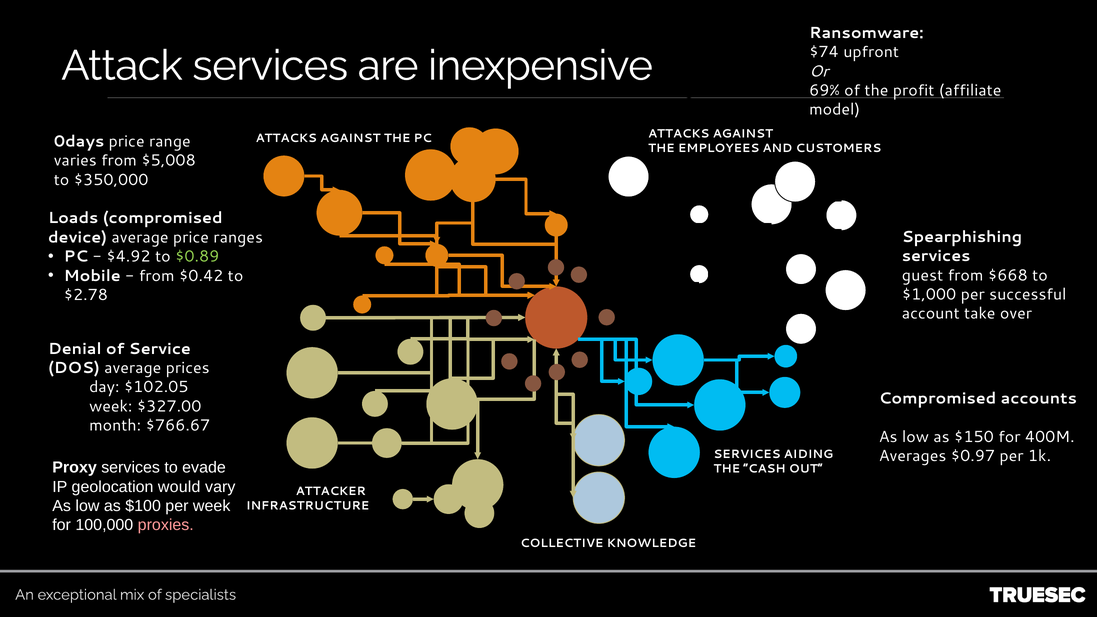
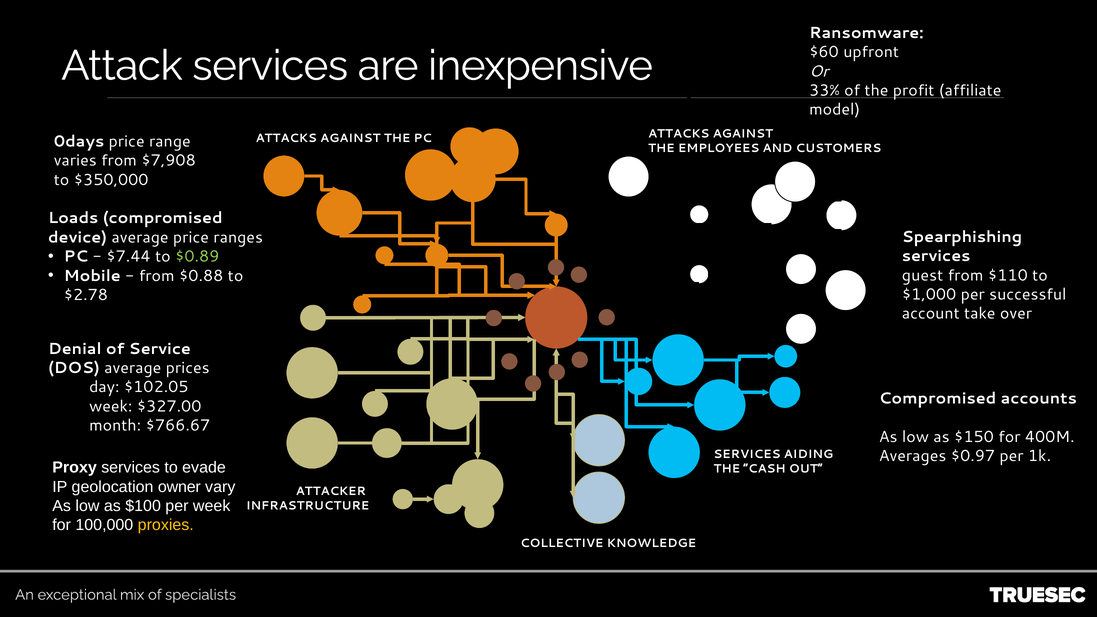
$74: $74 -> $60
69%: 69% -> 33%
$5,008: $5,008 -> $7,908
$4.92: $4.92 -> $7.44
$0.42: $0.42 -> $0.88
$668: $668 -> $110
would: would -> owner
proxies colour: pink -> yellow
